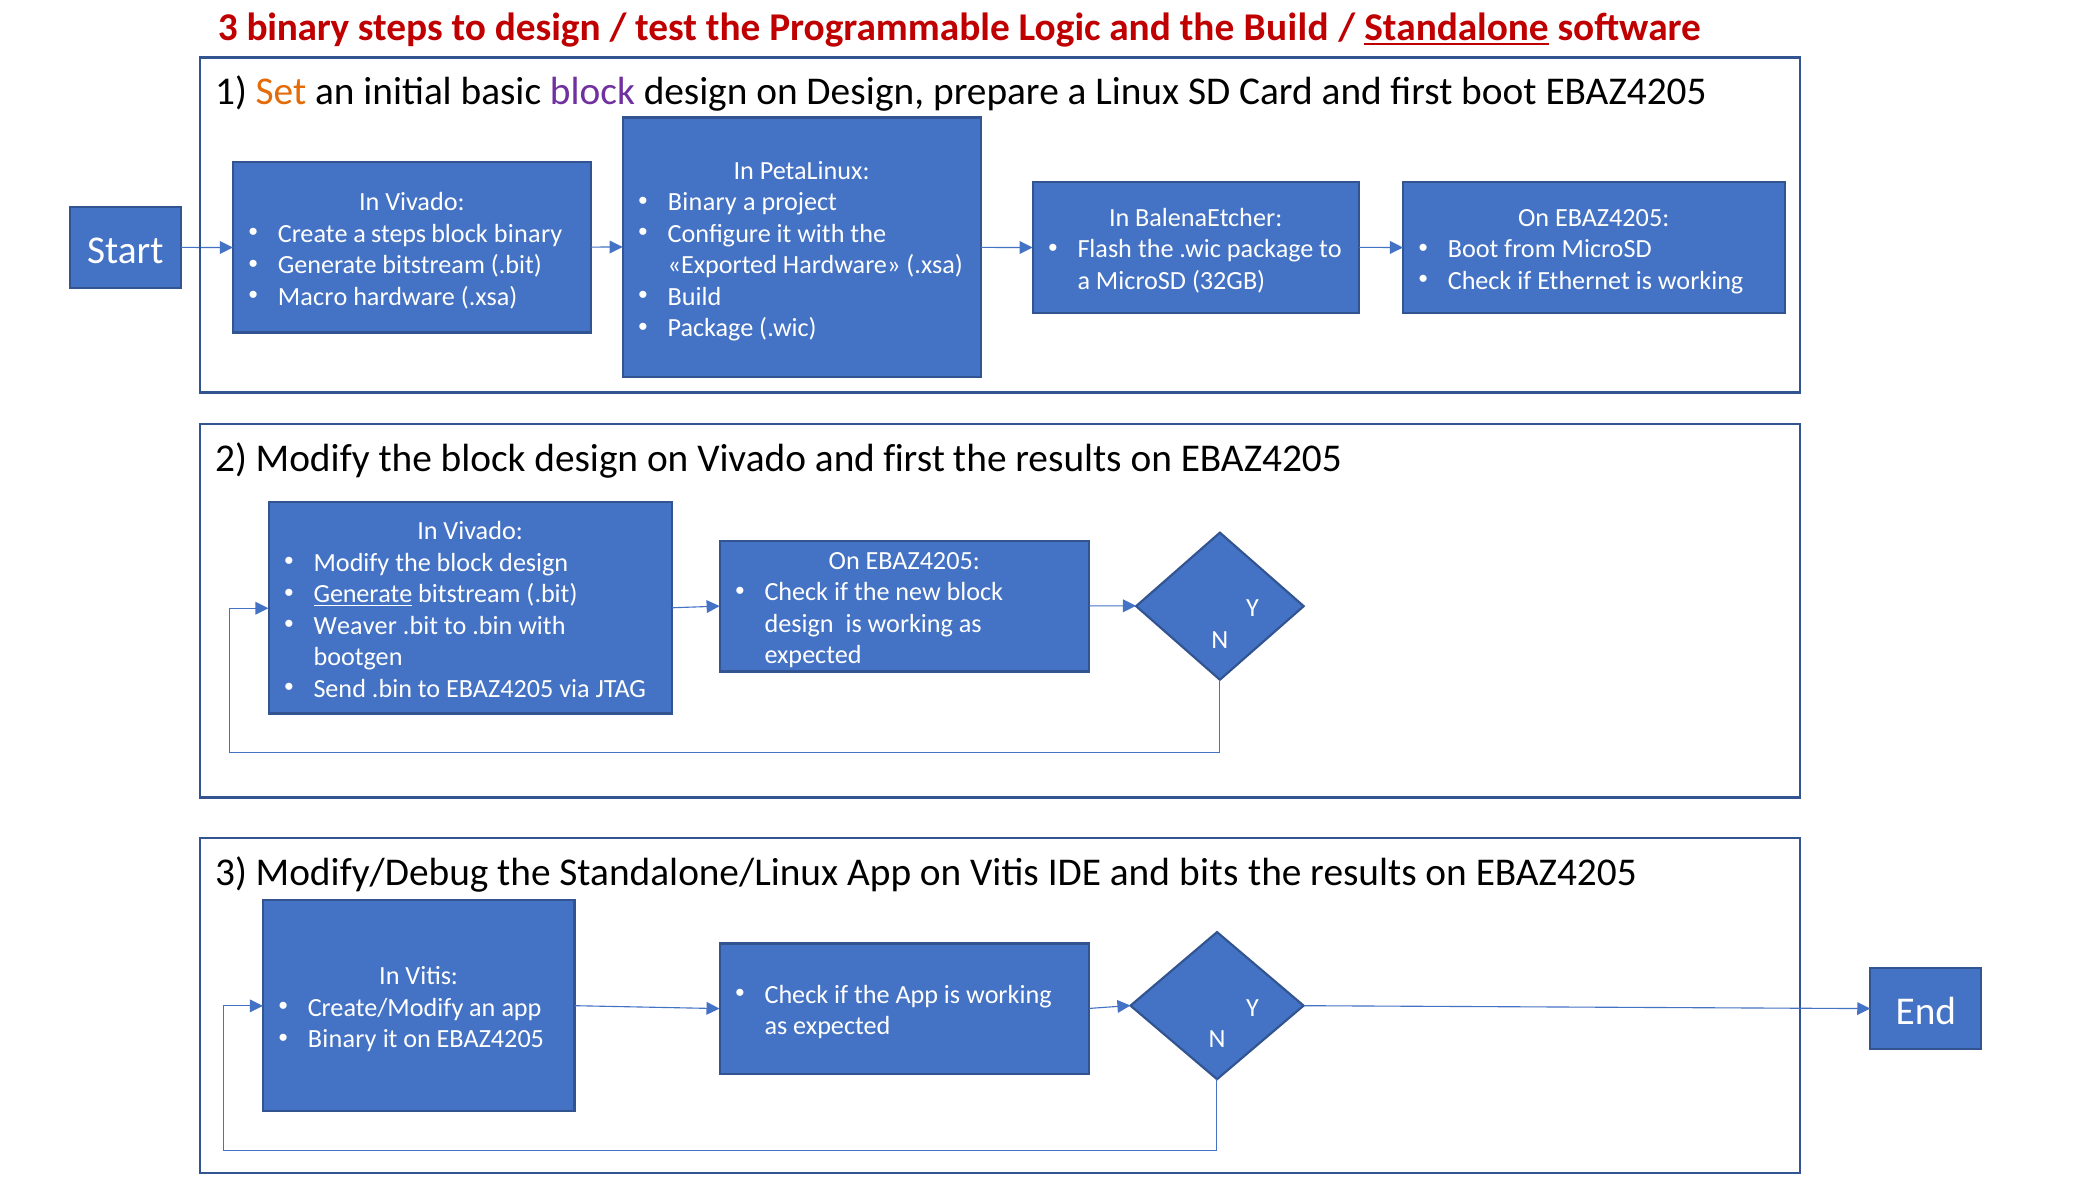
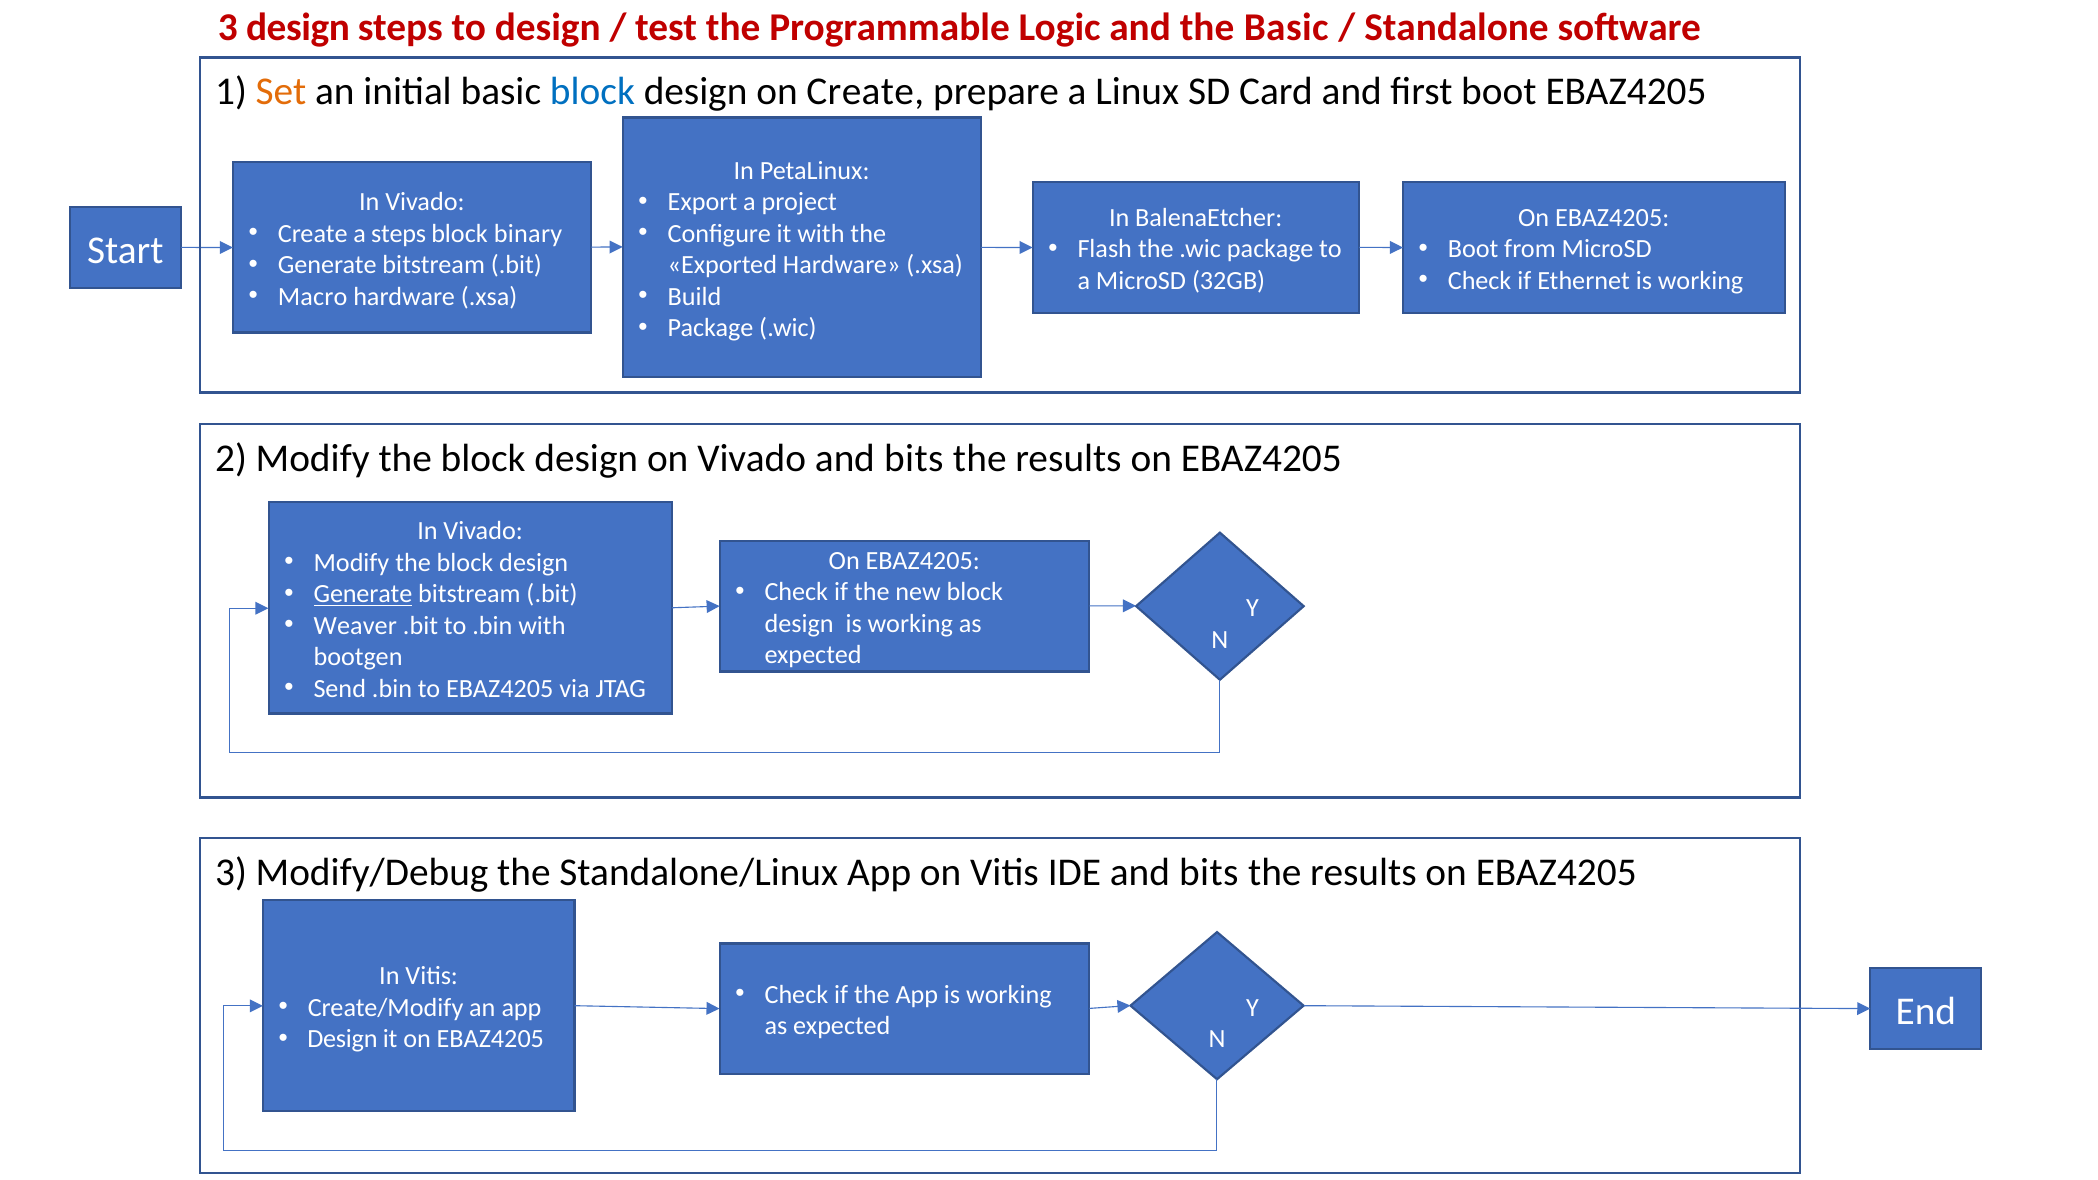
3 binary: binary -> design
the Build: Build -> Basic
Standalone underline: present -> none
block at (592, 92) colour: purple -> blue
on Design: Design -> Create
Binary at (702, 202): Binary -> Export
Vivado and first: first -> bits
Binary at (342, 1039): Binary -> Design
